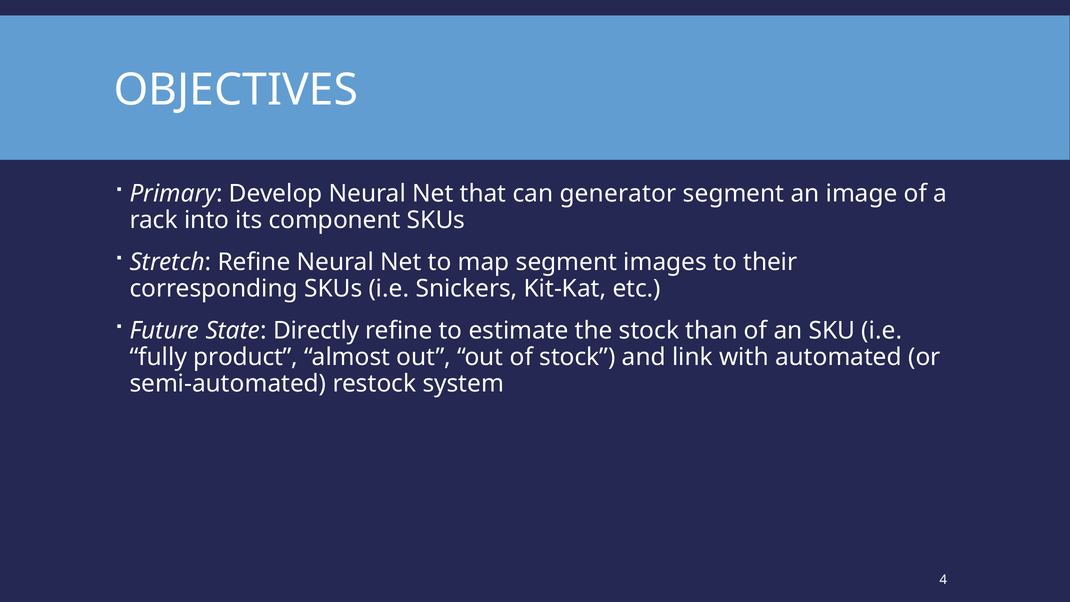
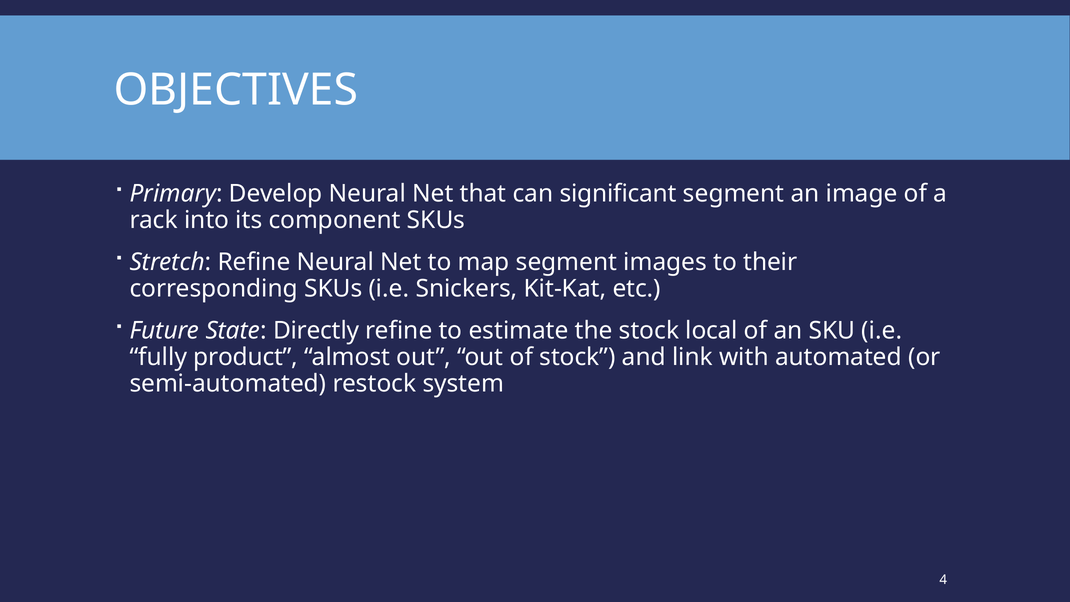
generator: generator -> significant
than: than -> local
